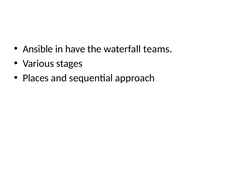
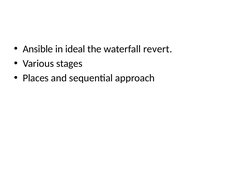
have: have -> ideal
teams: teams -> revert
